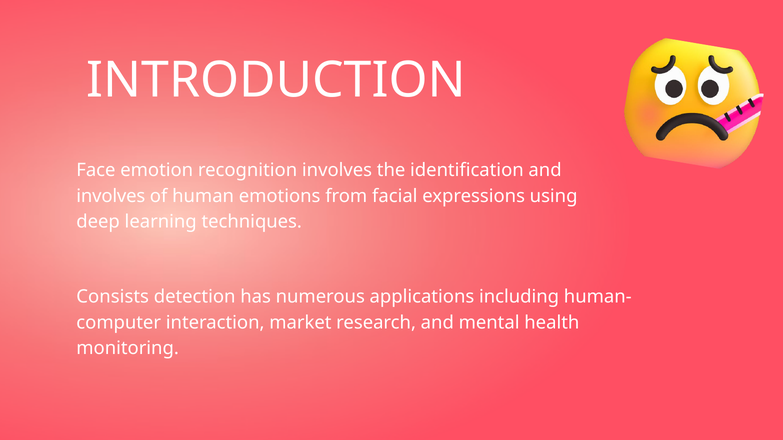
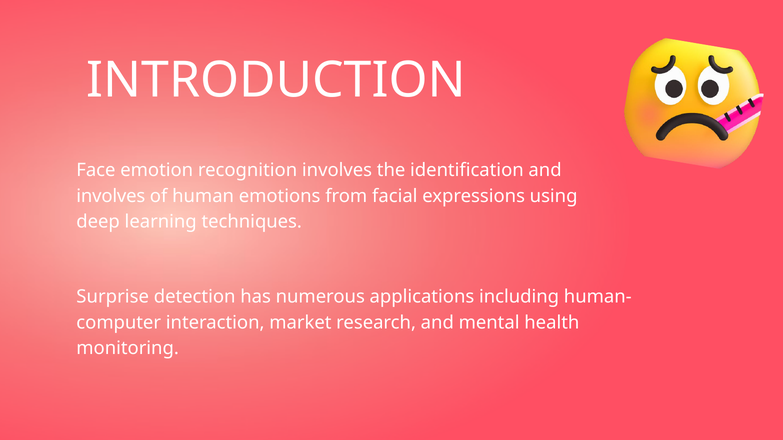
Consists: Consists -> Surprise
